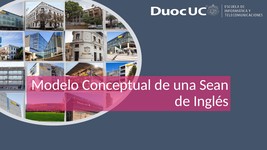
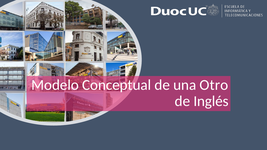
Sean: Sean -> Otro
